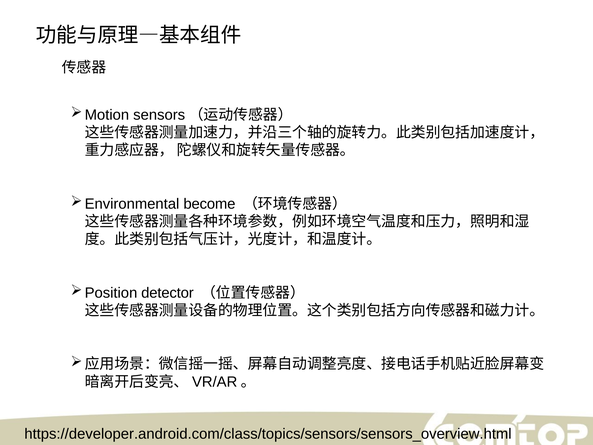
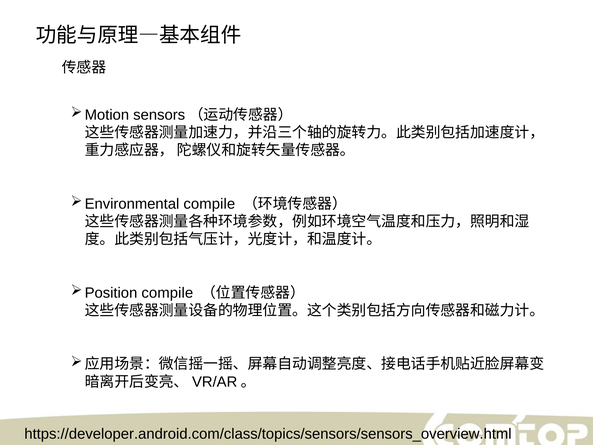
become at (209, 204): become -> compile
detector at (167, 293): detector -> compile
